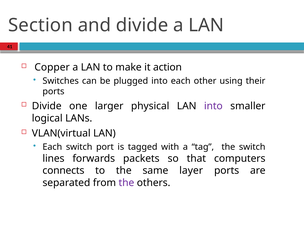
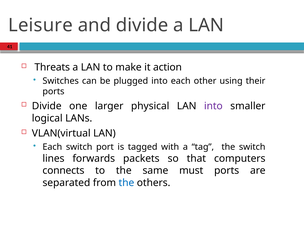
Section: Section -> Leisure
Copper: Copper -> Threats
layer: layer -> must
the at (126, 183) colour: purple -> blue
